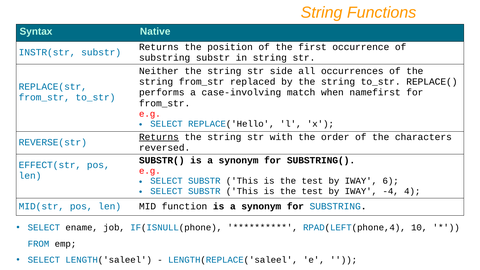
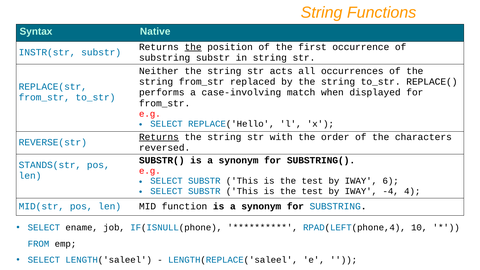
the at (193, 47) underline: none -> present
side: side -> acts
namefirst: namefirst -> displayed
EFFECT(str: EFFECT(str -> STANDS(str
